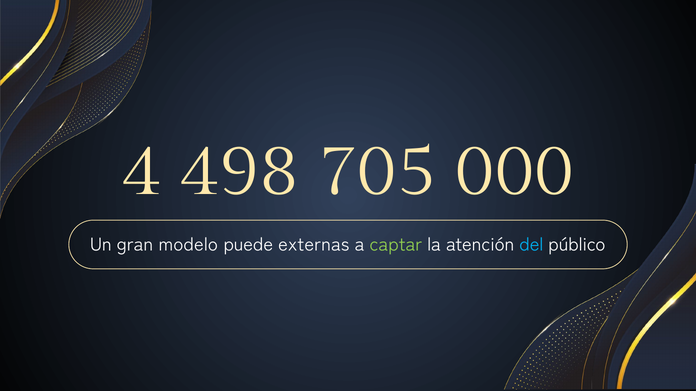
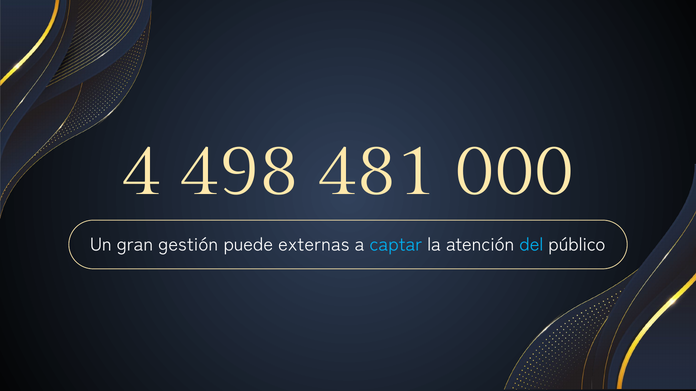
705: 705 -> 481
modelo: modelo -> gestión
captar colour: light green -> light blue
